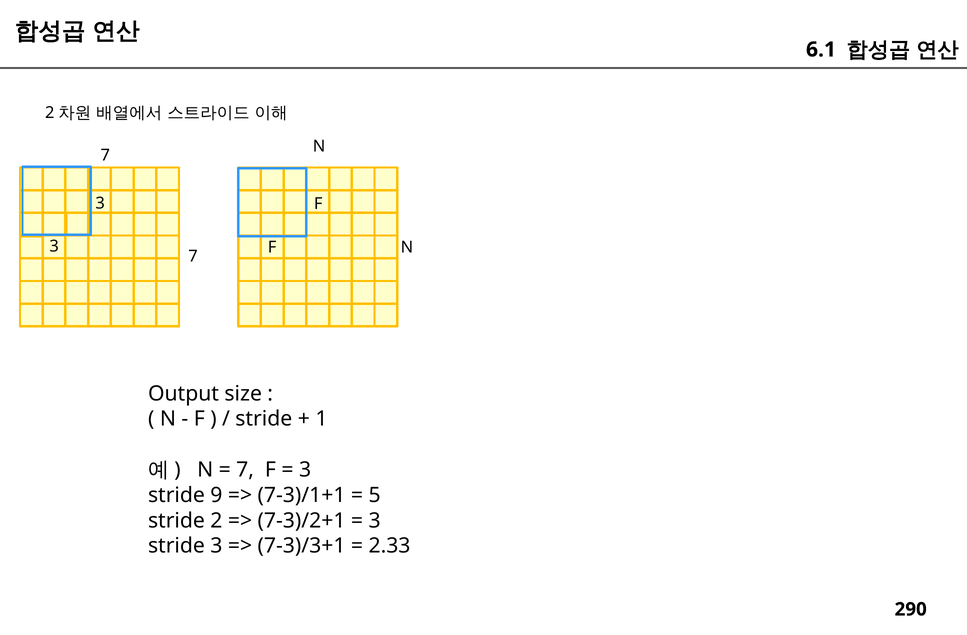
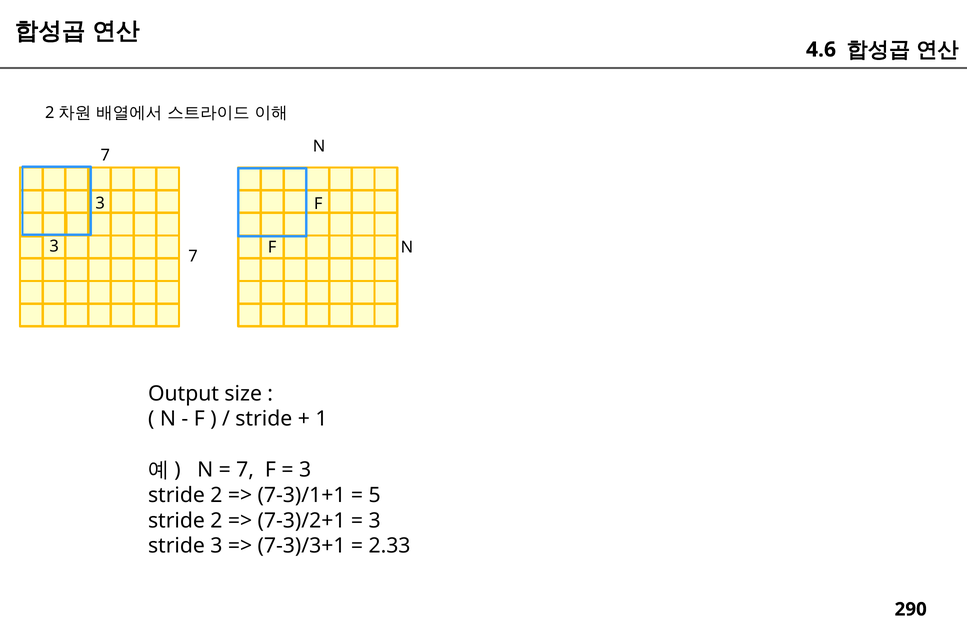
6.1: 6.1 -> 4.6
9 at (216, 495): 9 -> 2
